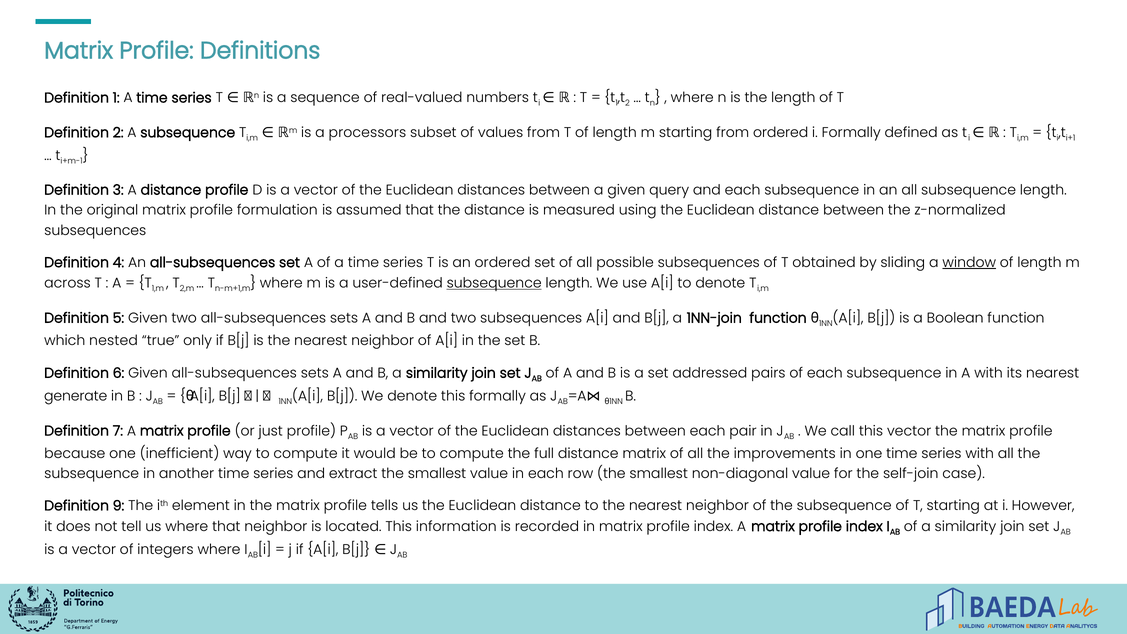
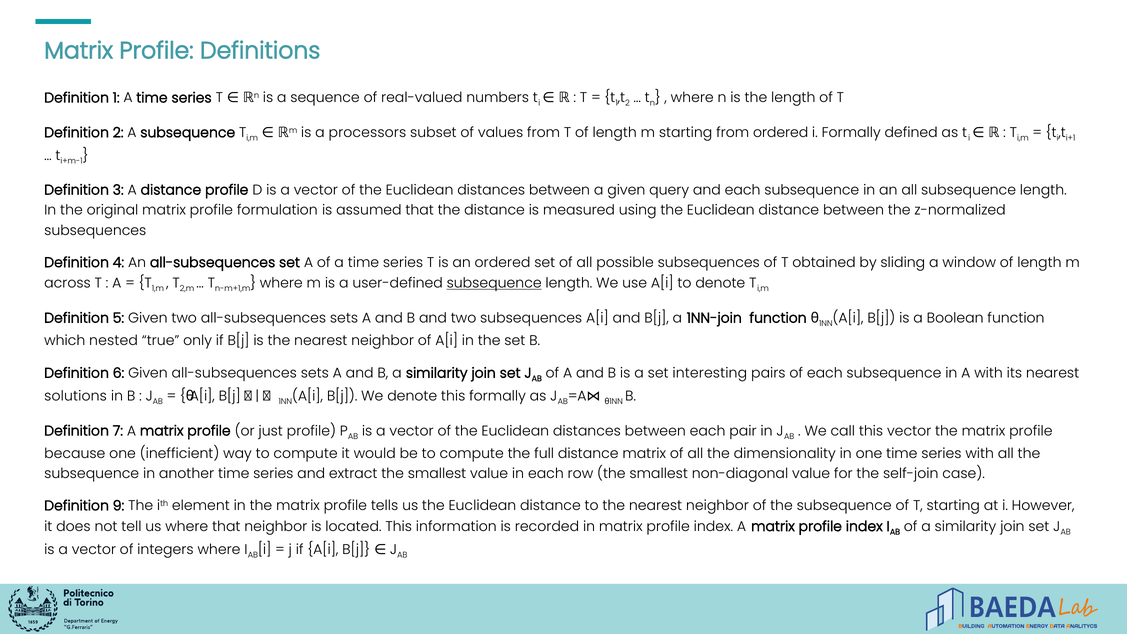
window underline: present -> none
addressed: addressed -> interesting
generate: generate -> solutions
improvements: improvements -> dimensionality
